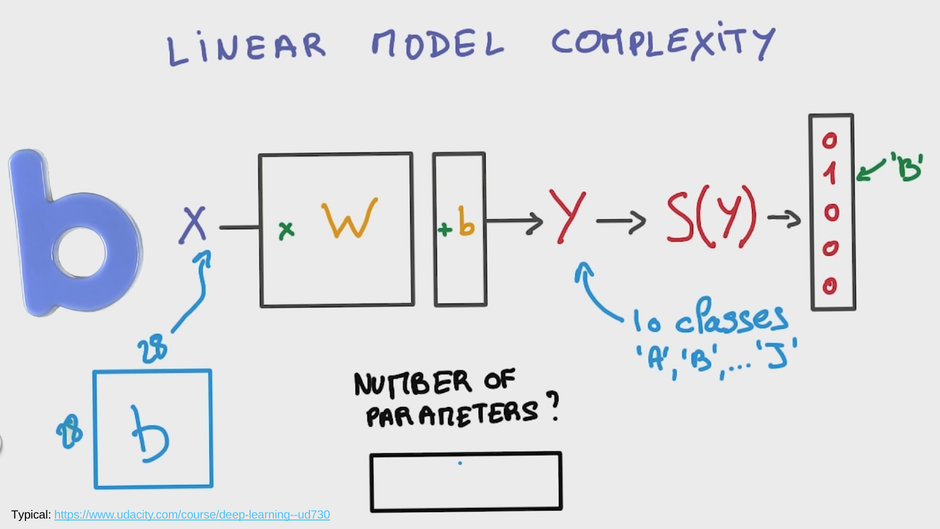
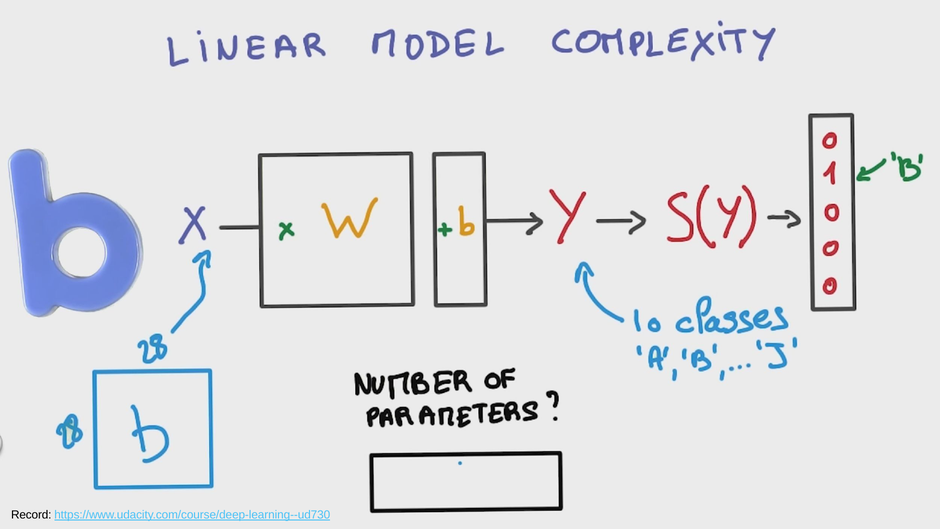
Typical: Typical -> Record
